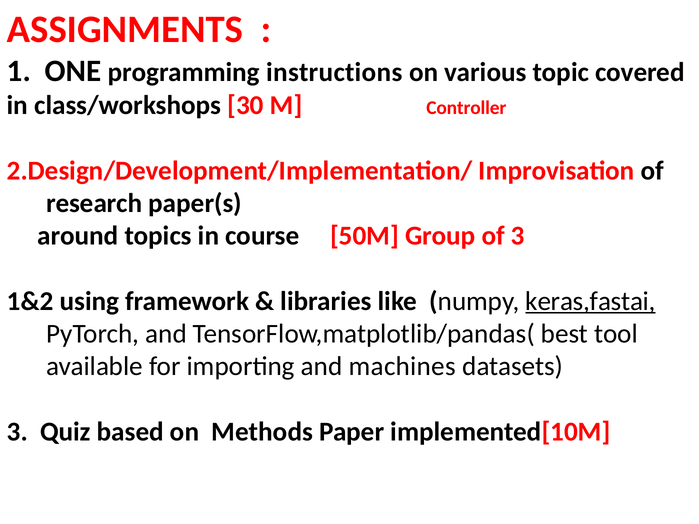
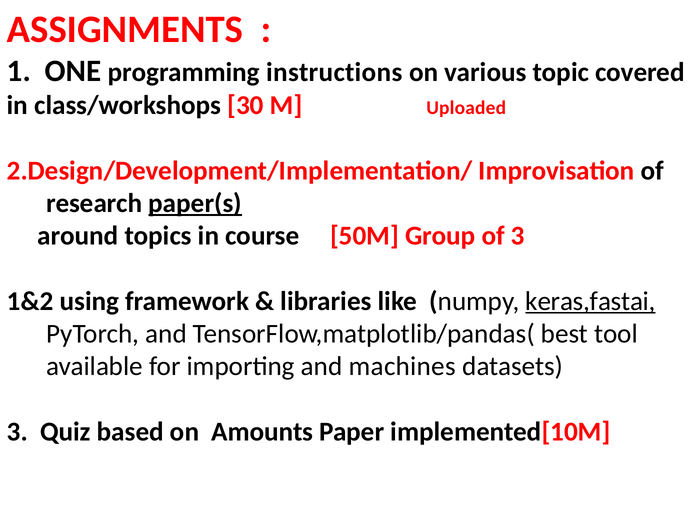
Controller: Controller -> Uploaded
paper(s underline: none -> present
Methods: Methods -> Amounts
